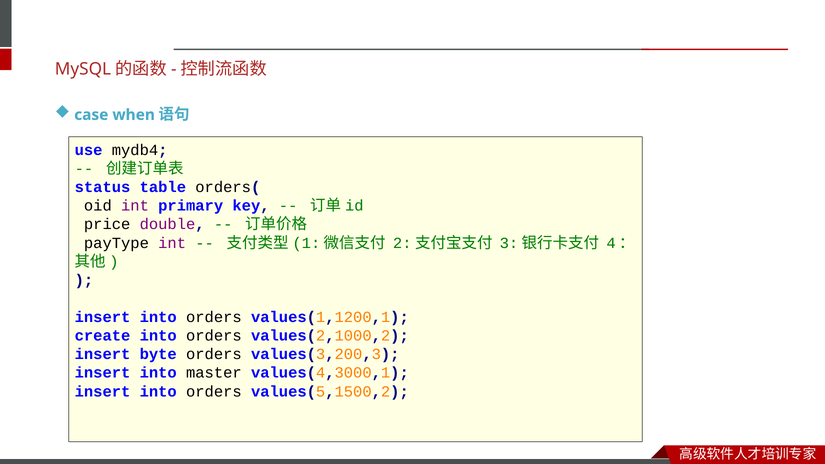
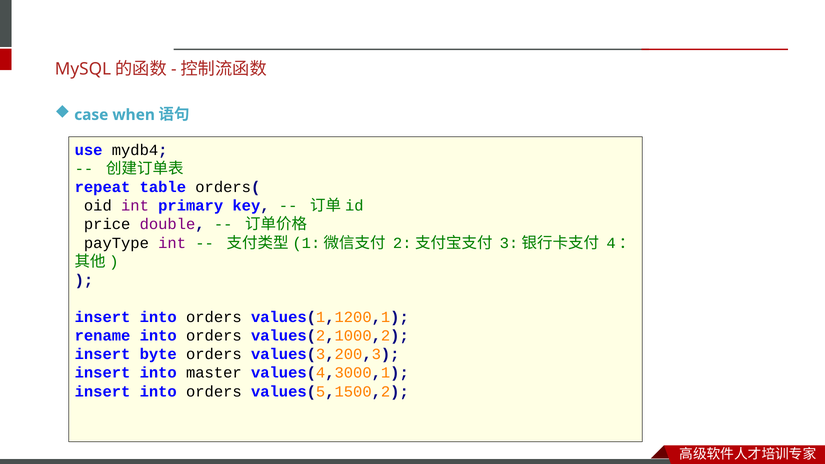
status: status -> repeat
create: create -> rename
